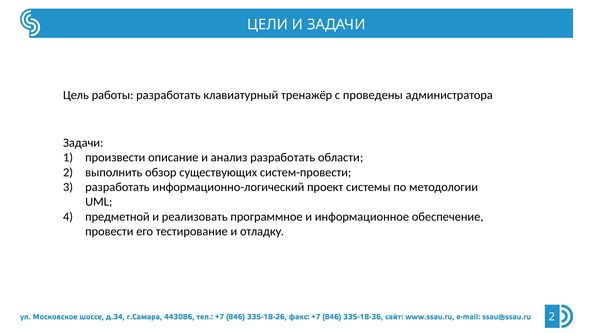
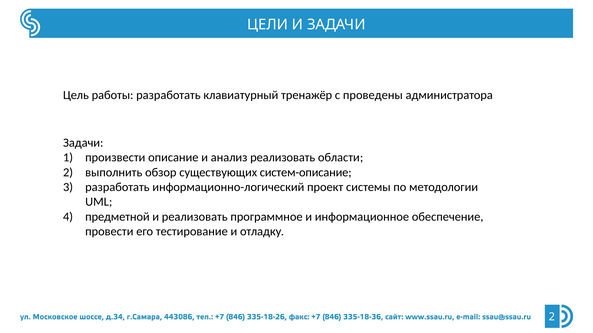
анализ разработать: разработать -> реализовать
систем-провести: систем-провести -> систем-описание
